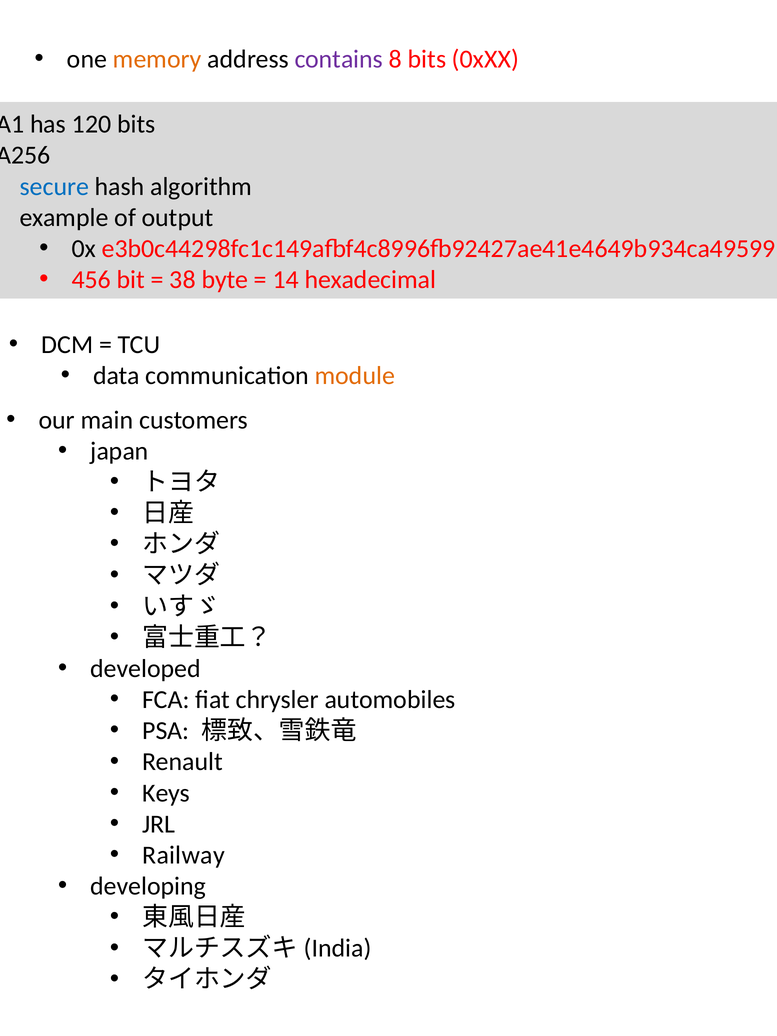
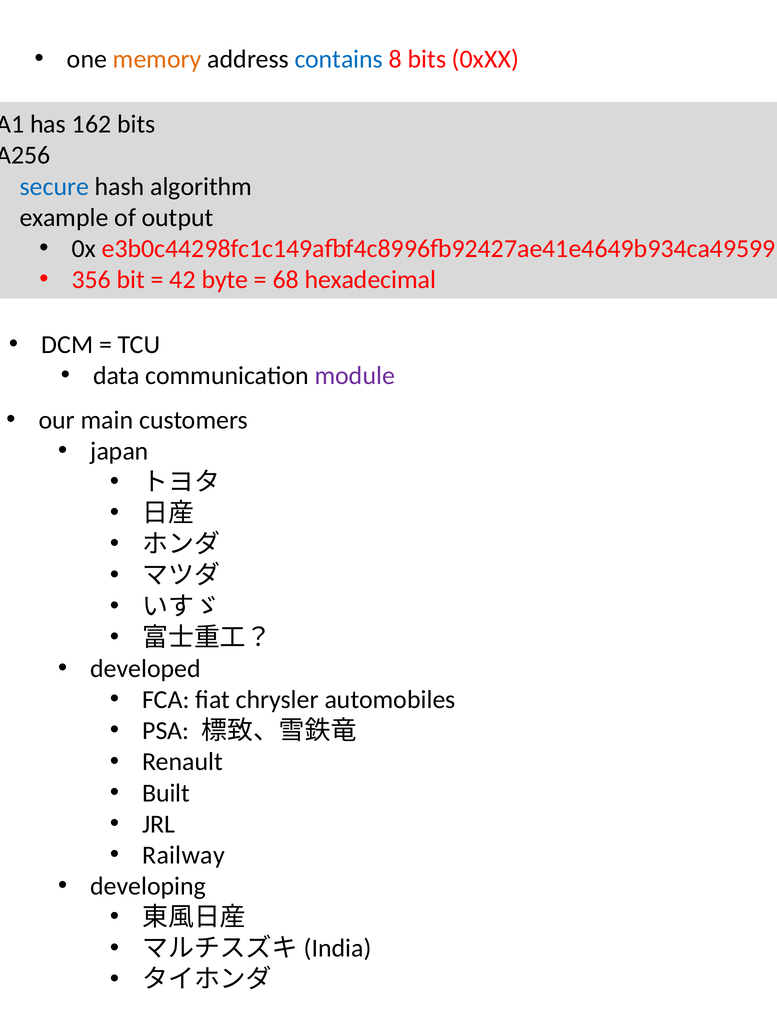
contains colour: purple -> blue
120: 120 -> 162
456: 456 -> 356
38: 38 -> 42
14: 14 -> 68
module colour: orange -> purple
Keys: Keys -> Built
